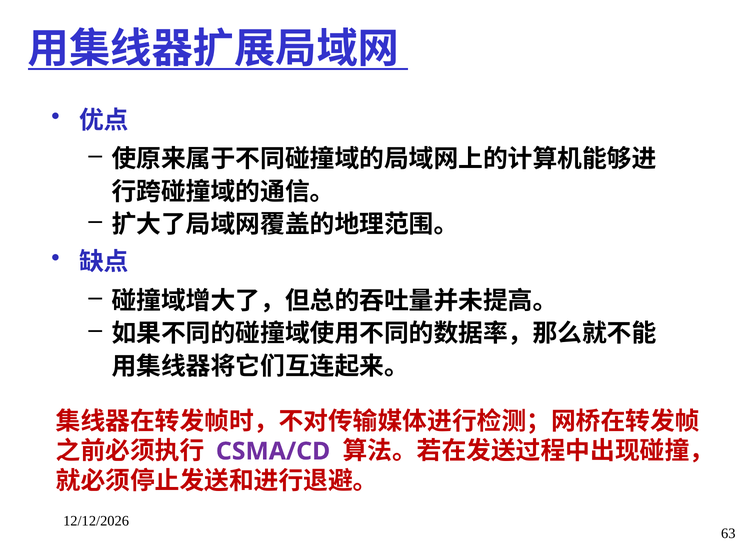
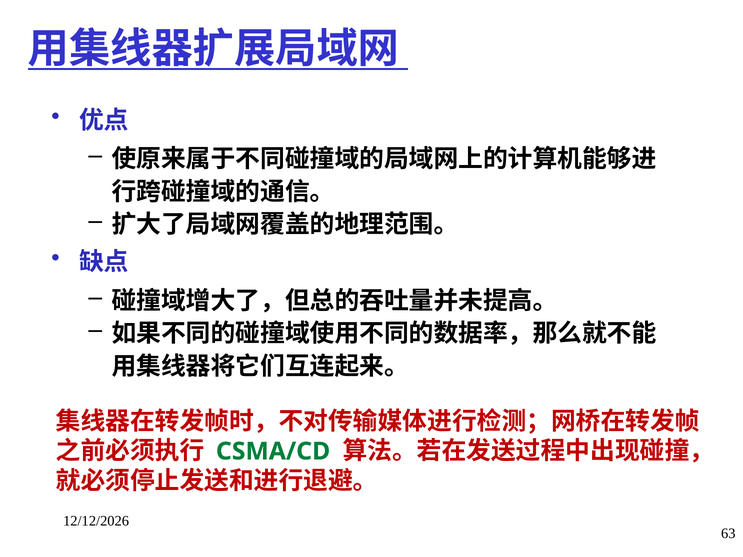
CSMA/CD colour: purple -> green
